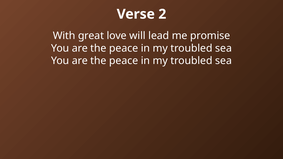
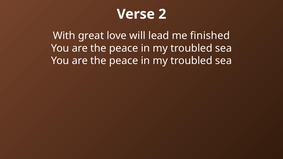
promise: promise -> ﬁnished
